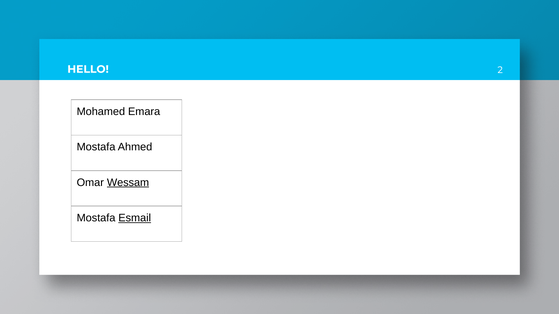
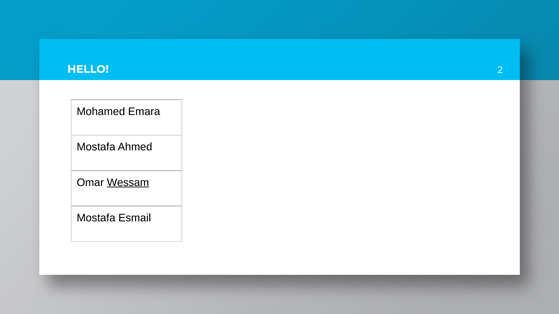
Esmail underline: present -> none
